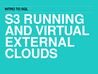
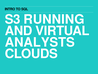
EXTERNAL: EXTERNAL -> ANALYSTS
